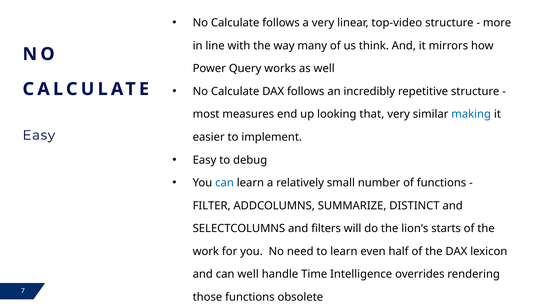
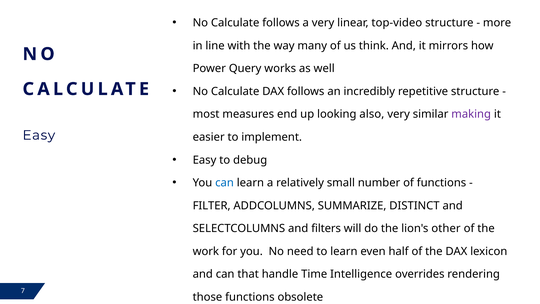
that: that -> also
making colour: blue -> purple
starts: starts -> other
can well: well -> that
